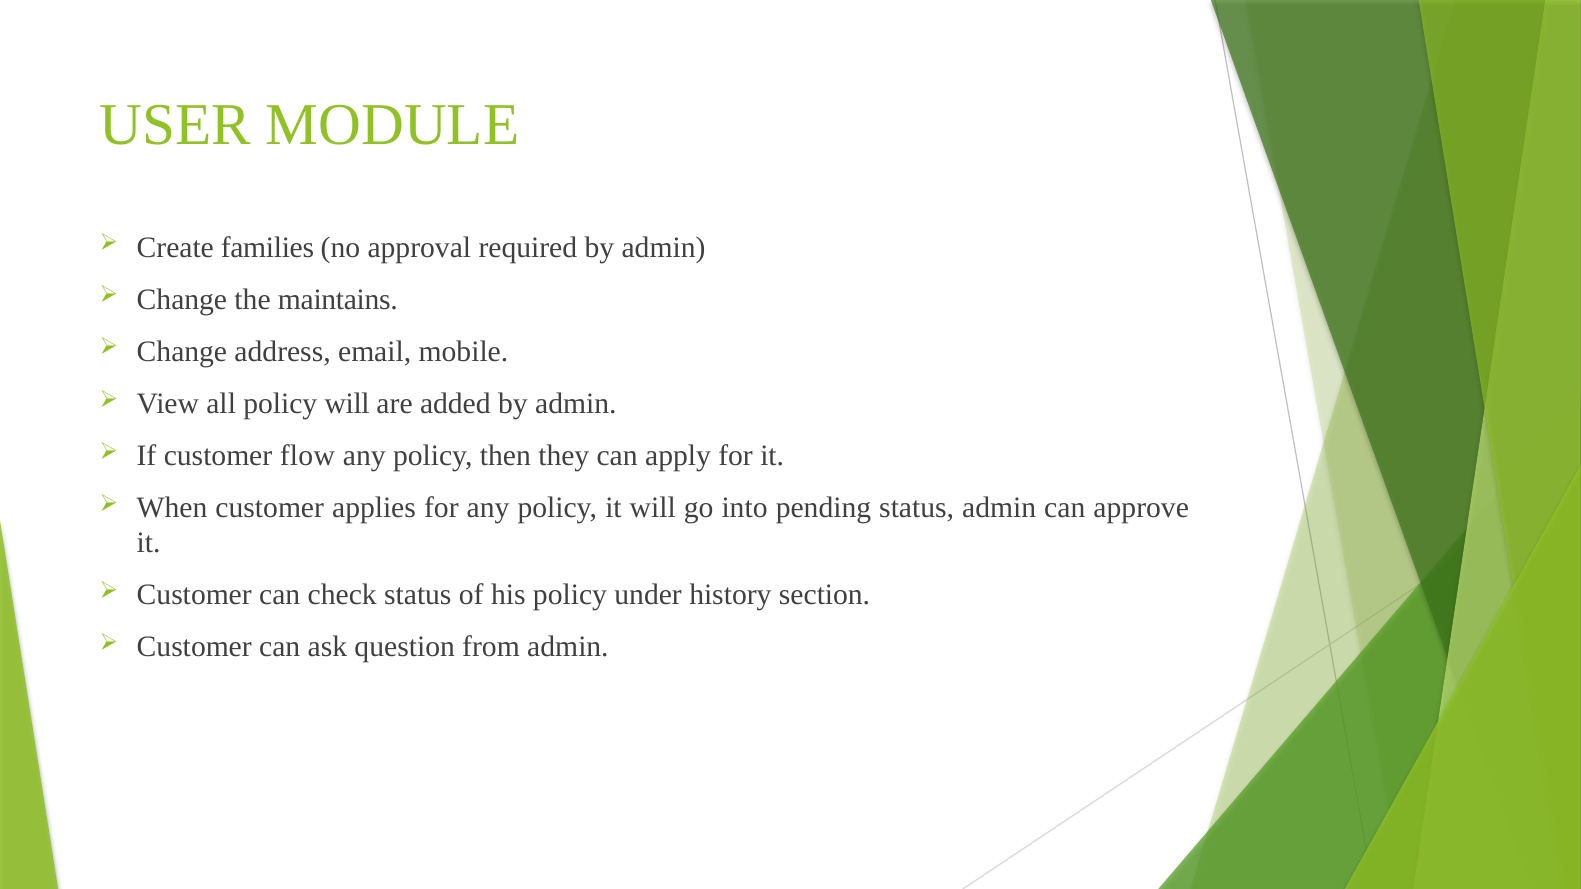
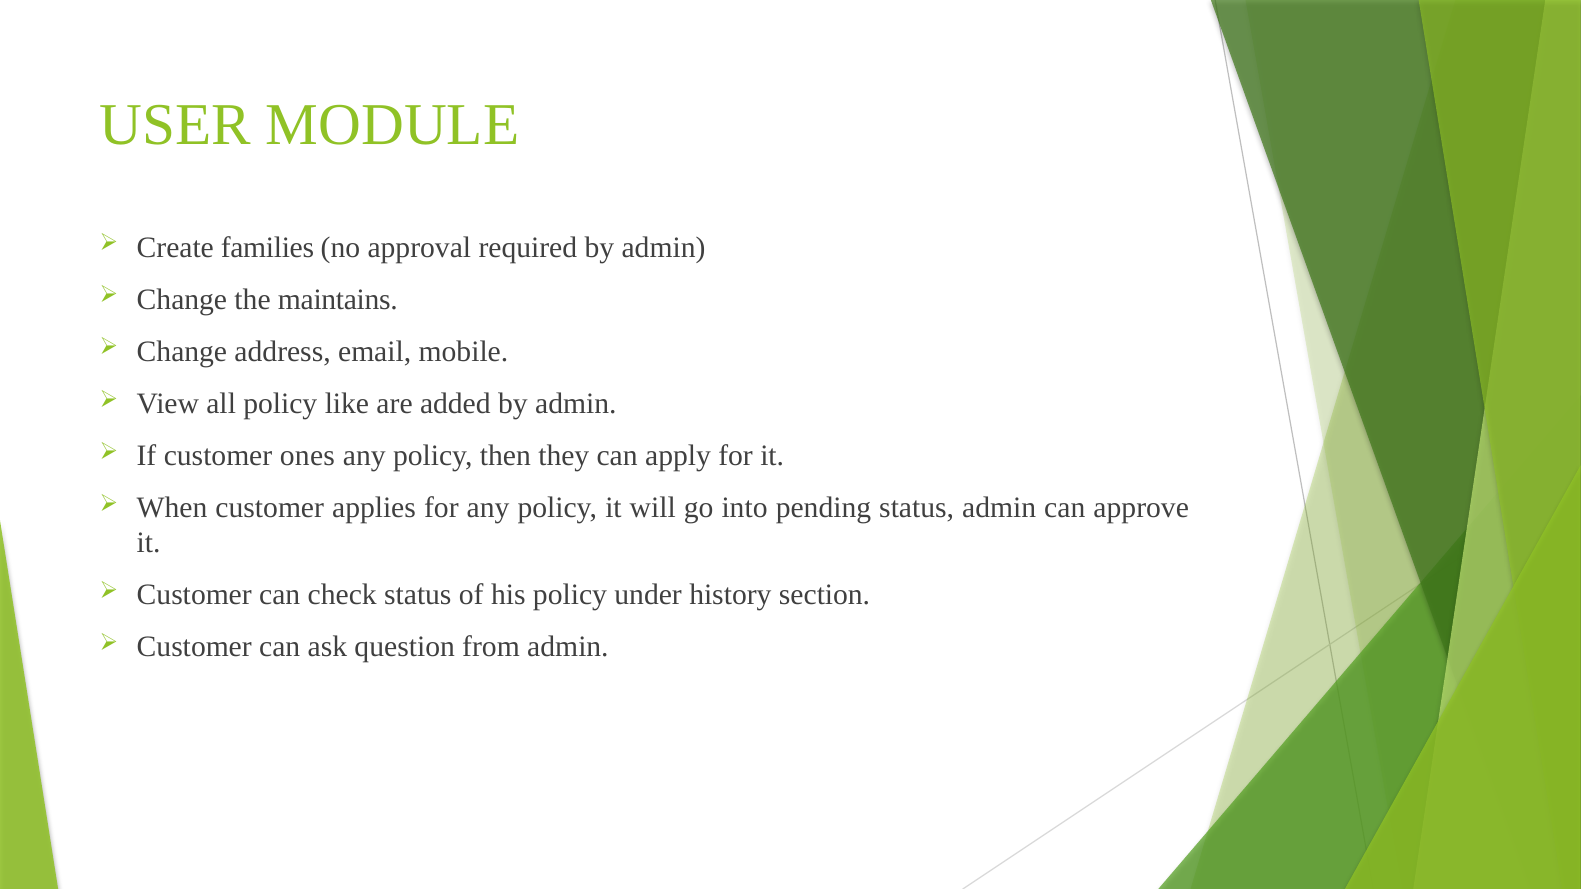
policy will: will -> like
flow: flow -> ones
